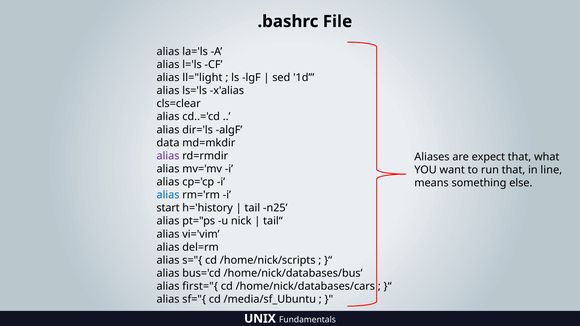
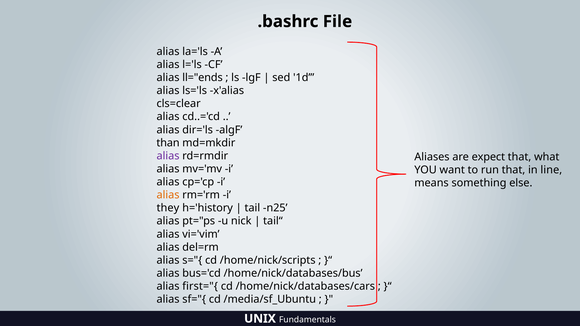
ll="light: ll="light -> ll="ends
data: data -> than
alias at (168, 195) colour: blue -> orange
start: start -> they
